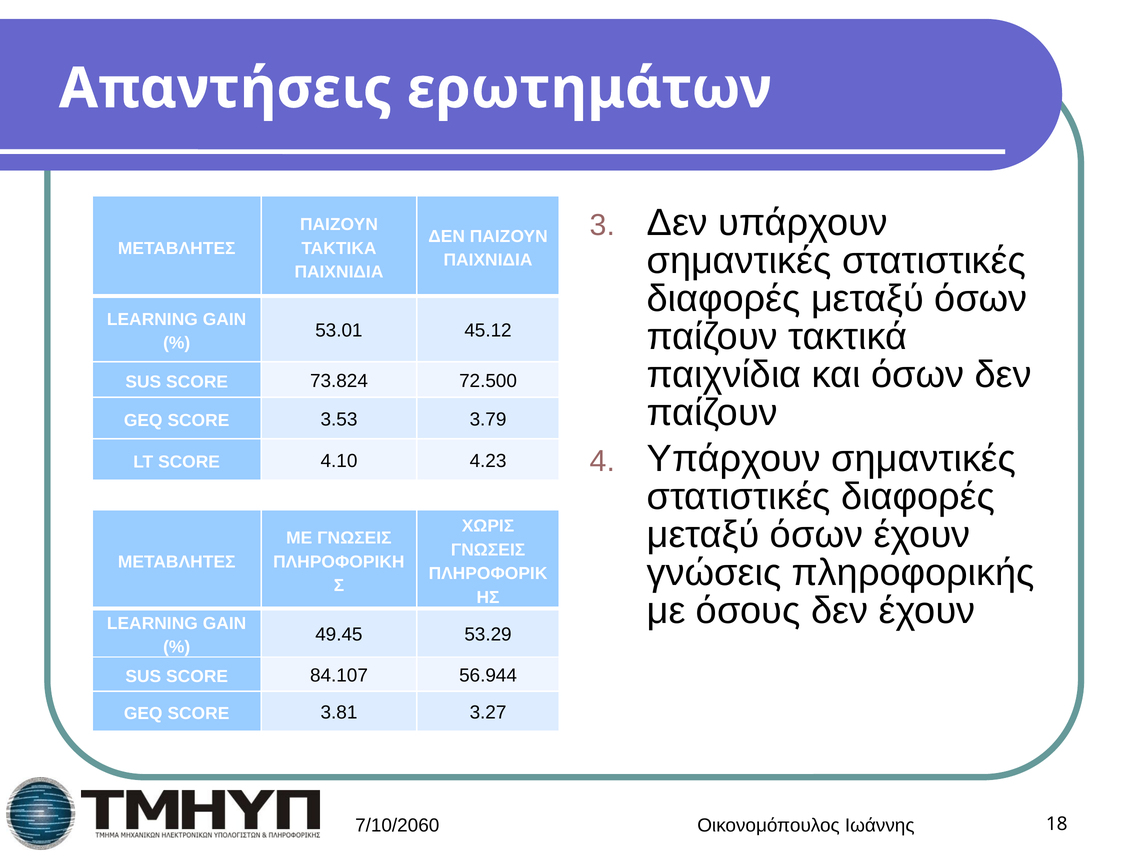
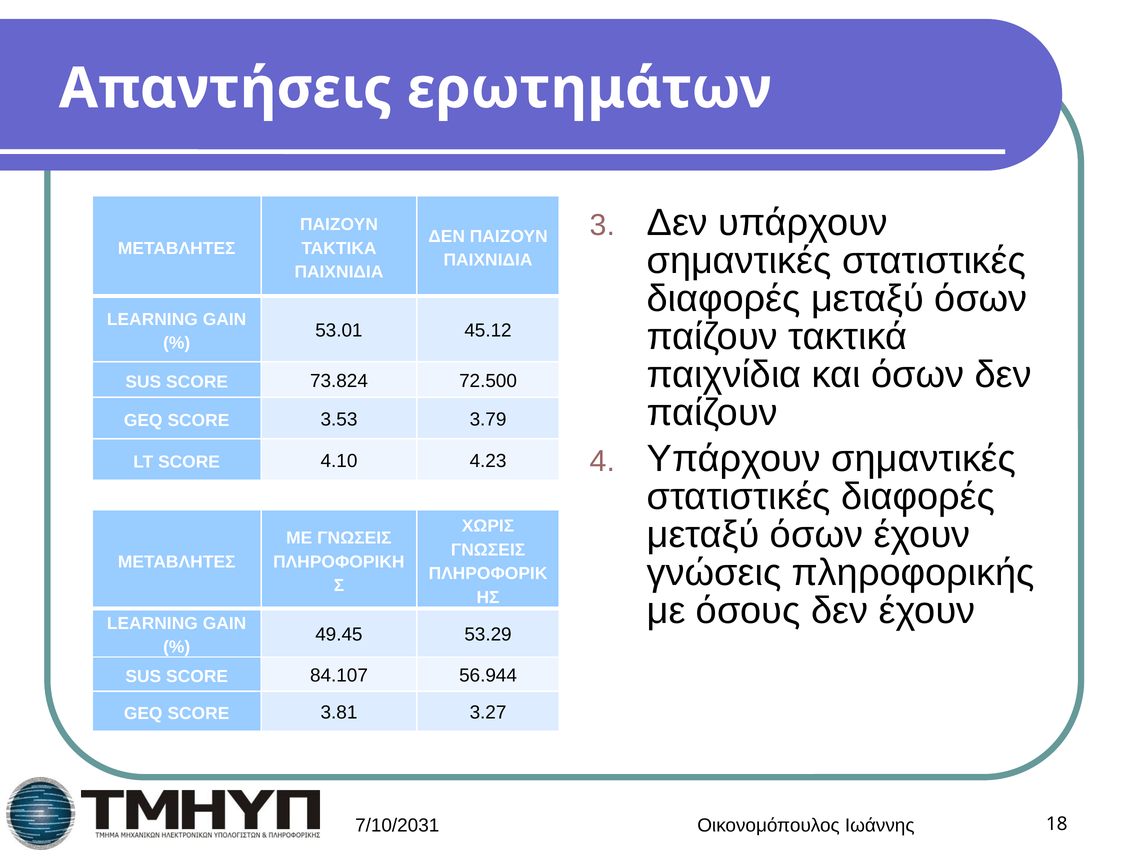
7/10/2060: 7/10/2060 -> 7/10/2031
